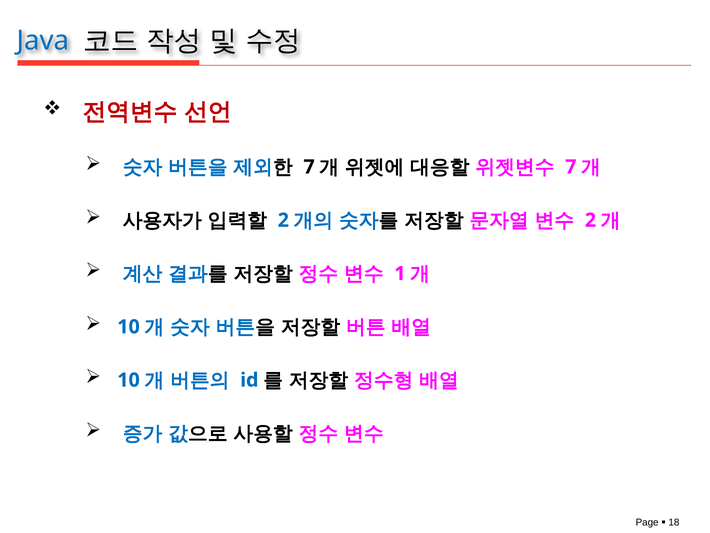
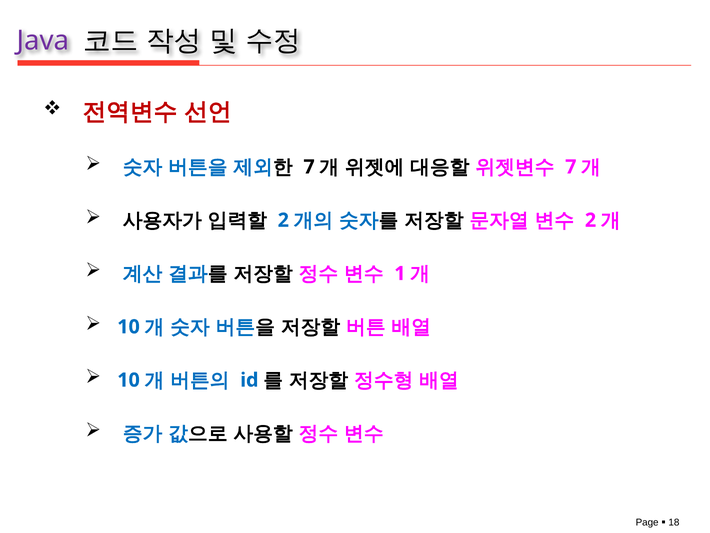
Java colour: blue -> purple
